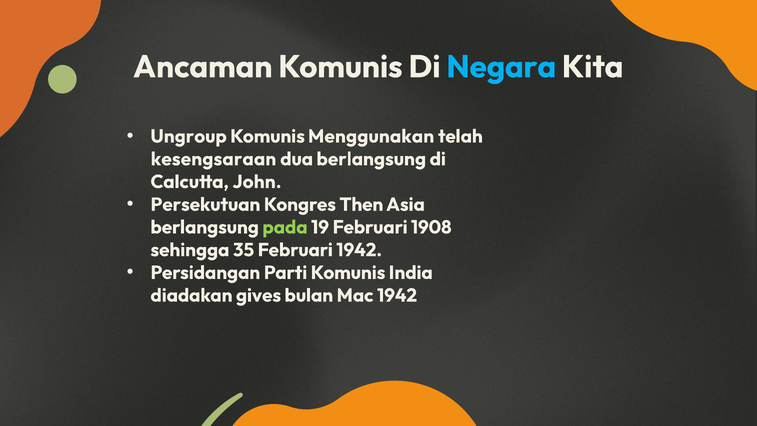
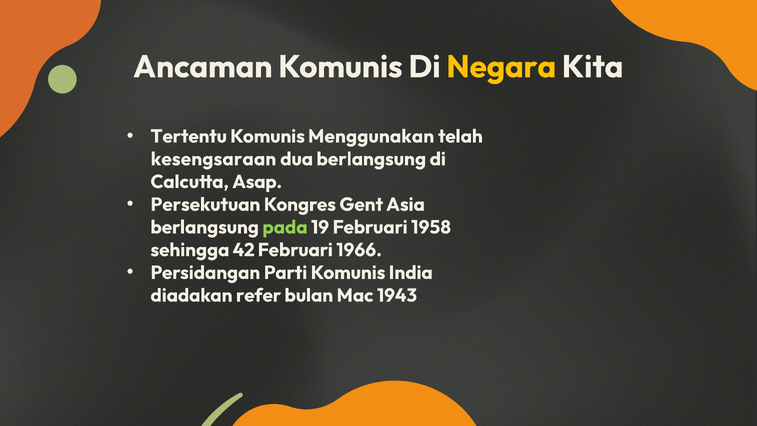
Negara colour: light blue -> yellow
Ungroup: Ungroup -> Tertentu
John: John -> Asap
Then: Then -> Gent
1908: 1908 -> 1958
35: 35 -> 42
Februari 1942: 1942 -> 1966
gives: gives -> refer
Mac 1942: 1942 -> 1943
